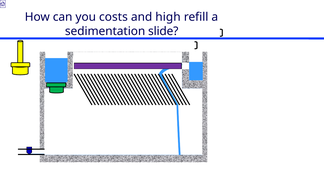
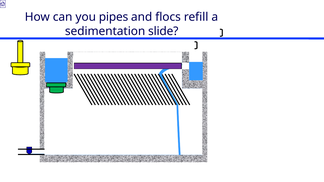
costs: costs -> pipes
high: high -> flocs
